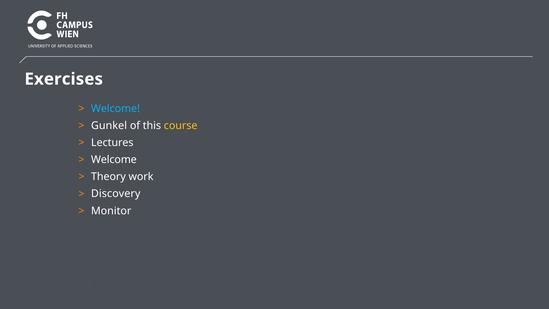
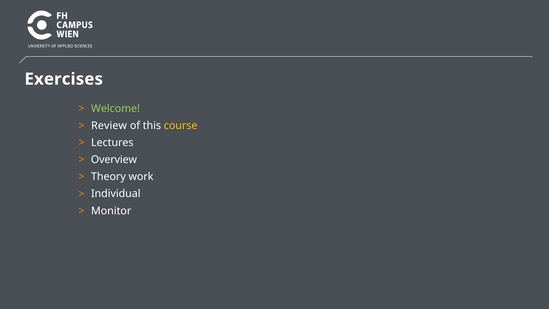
Welcome at (115, 109) colour: light blue -> light green
Gunkel: Gunkel -> Review
Welcome at (114, 160): Welcome -> Overview
Discovery: Discovery -> Individual
